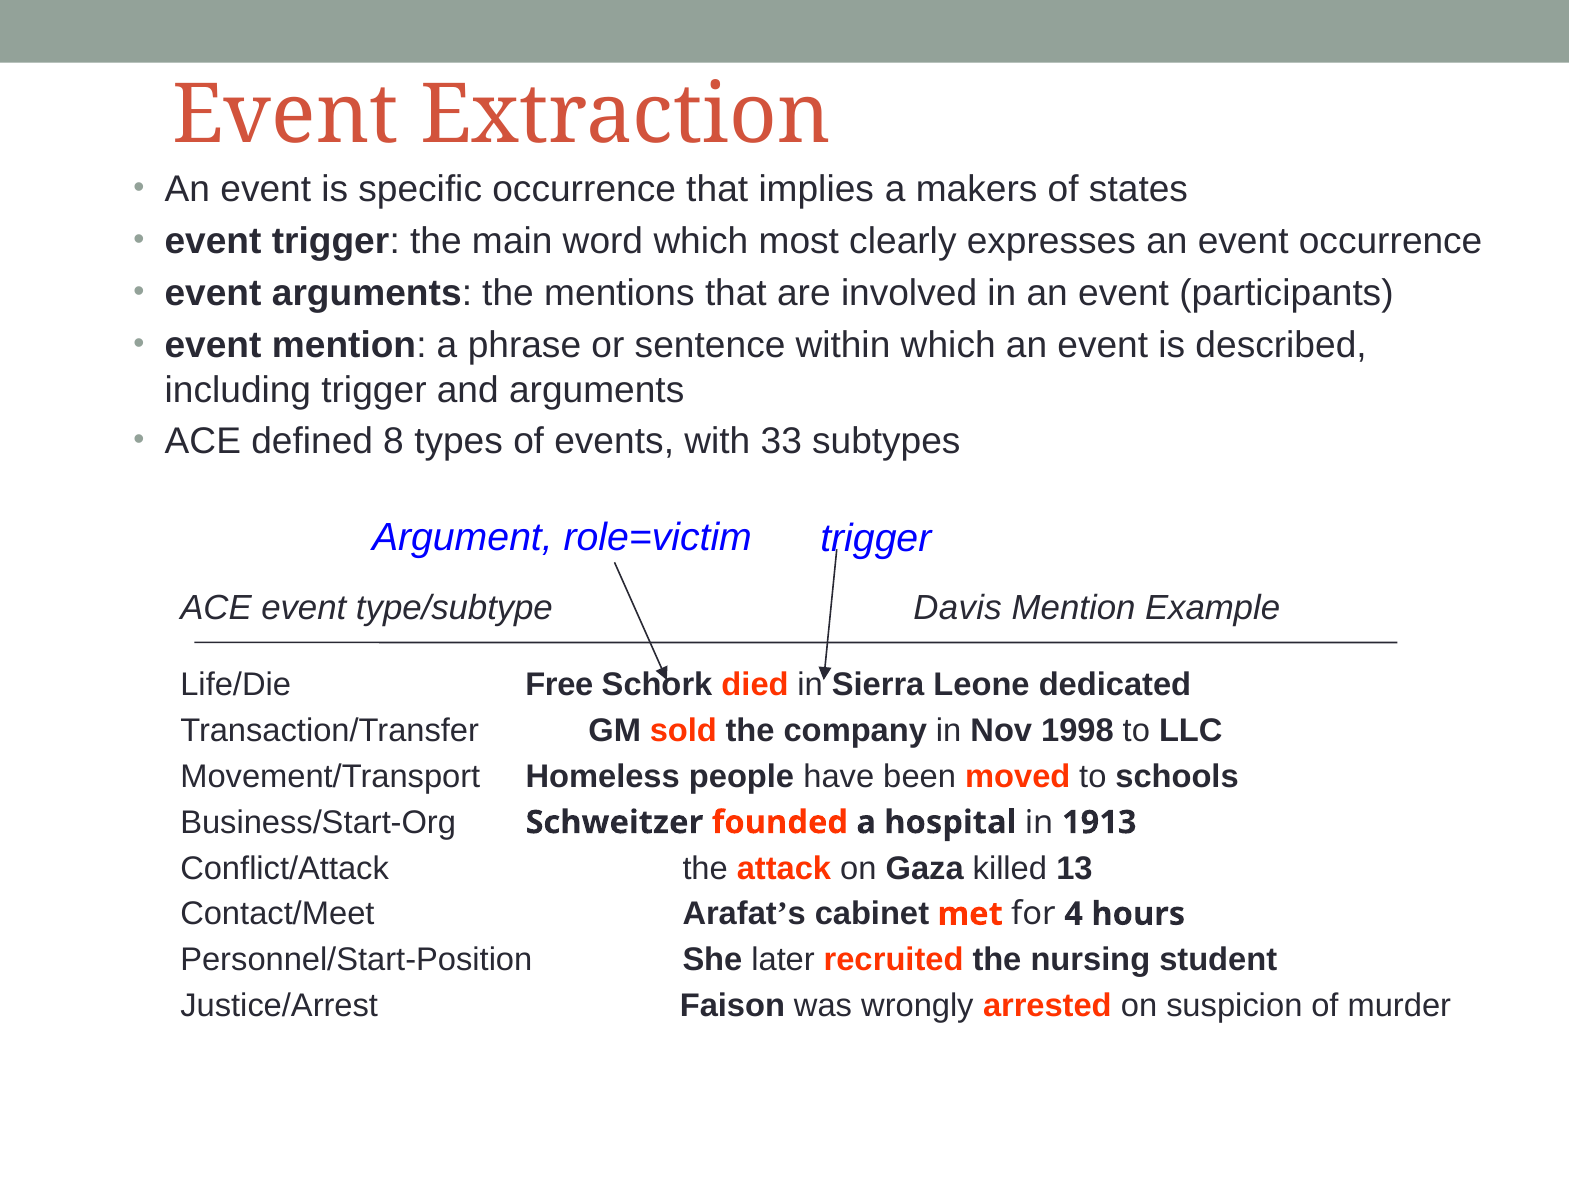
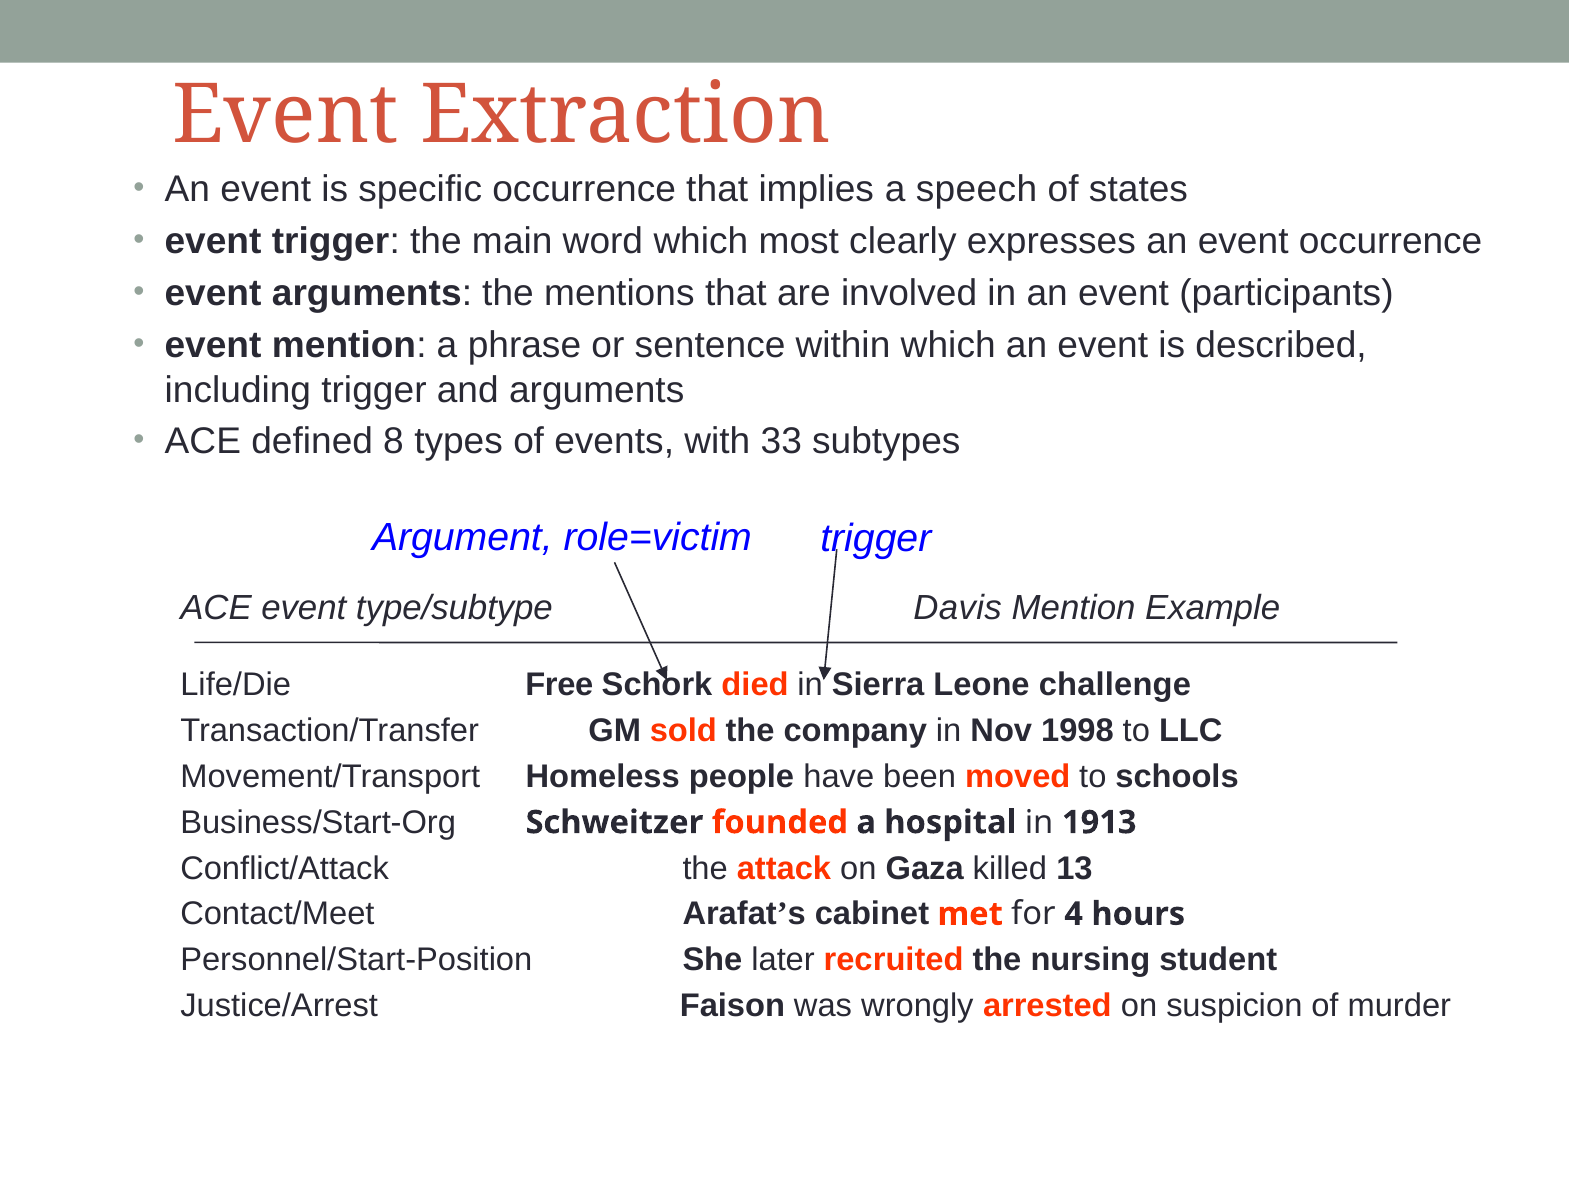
makers: makers -> speech
dedicated: dedicated -> challenge
